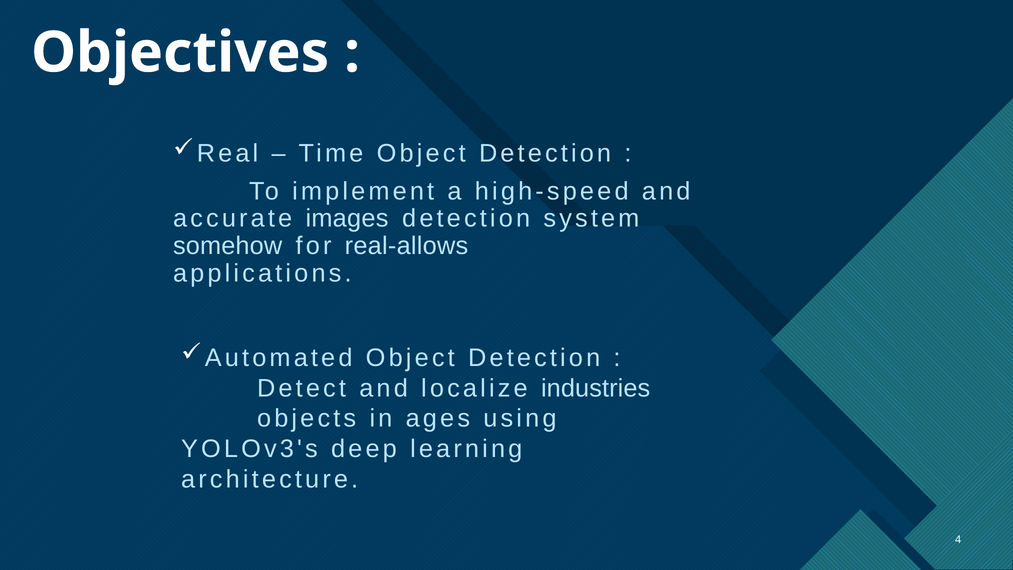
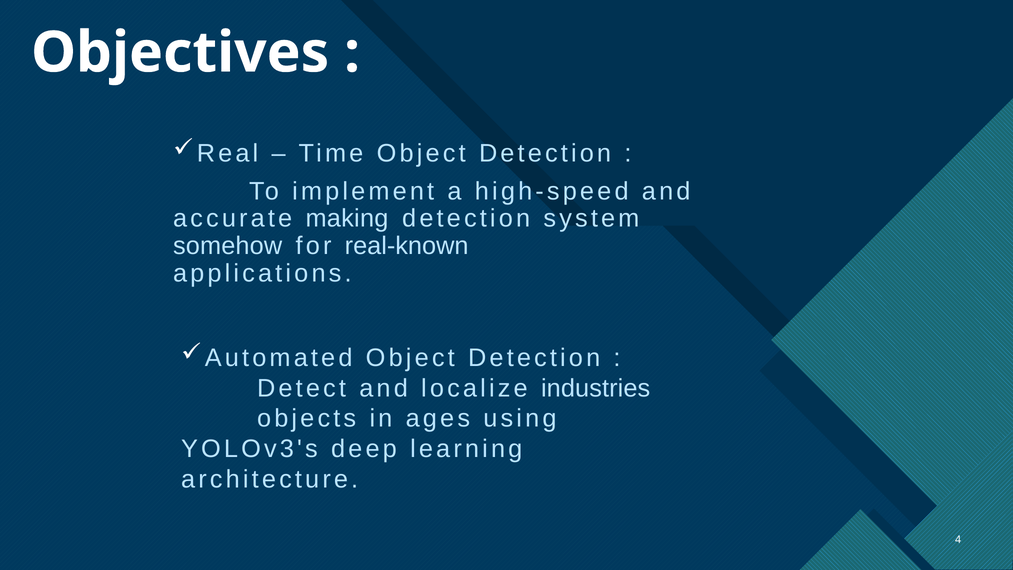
images: images -> making
real-allows: real-allows -> real-known
